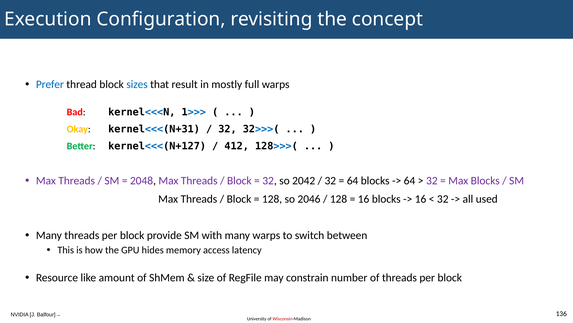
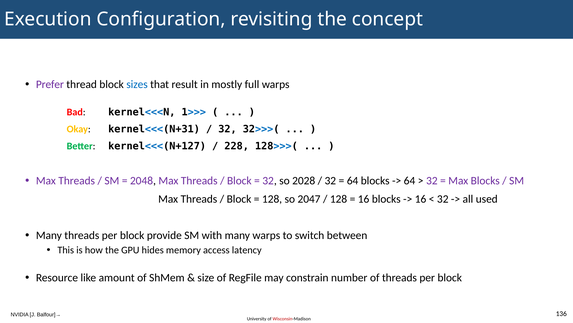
Prefer colour: blue -> purple
412: 412 -> 228
2042: 2042 -> 2028
2046: 2046 -> 2047
